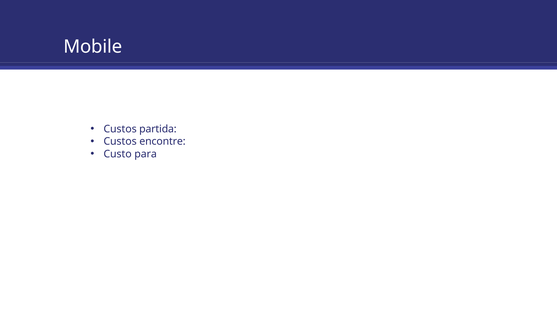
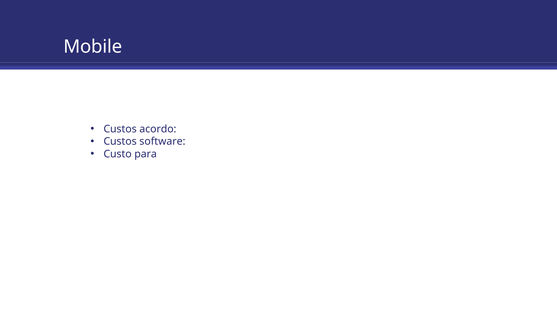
partida: partida -> acordo
encontre: encontre -> software
